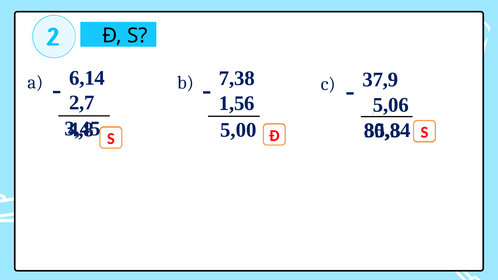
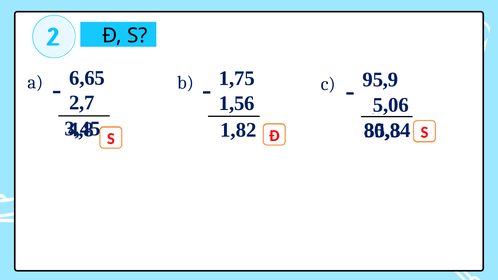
6,14: 6,14 -> 6,65
7,38: 7,38 -> 1,75
37,9: 37,9 -> 95,9
5,00: 5,00 -> 1,82
